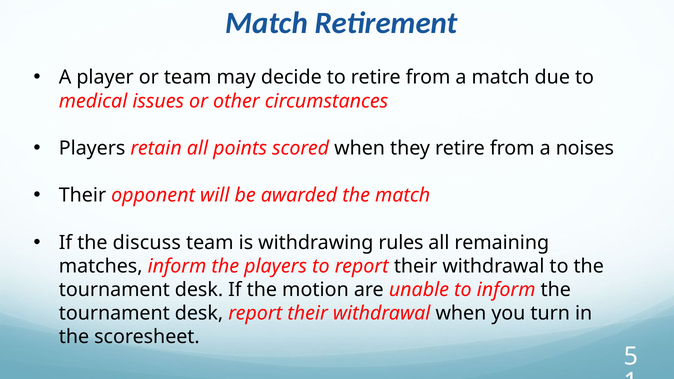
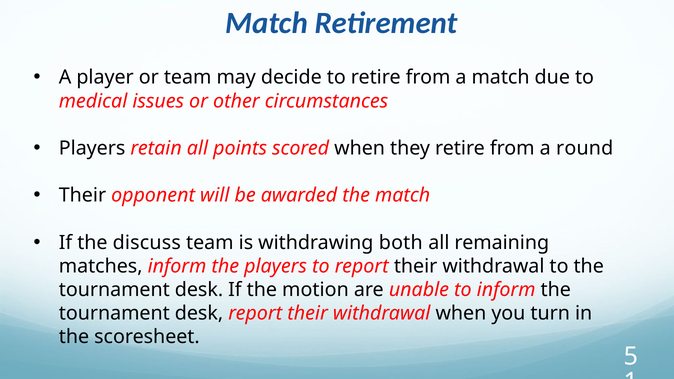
noises: noises -> round
rules: rules -> both
